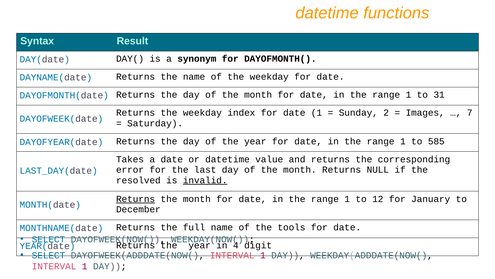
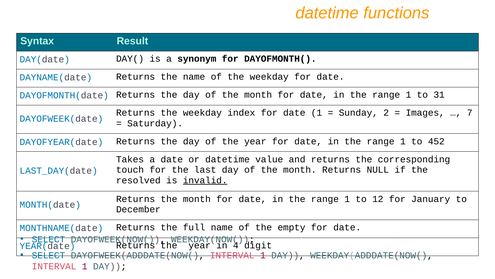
585: 585 -> 452
error: error -> touch
Returns at (136, 199) underline: present -> none
tools: tools -> empty
